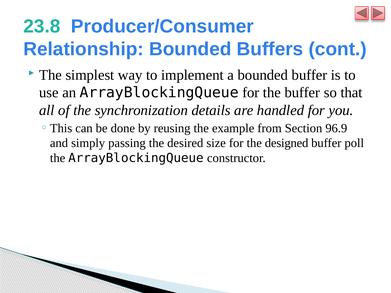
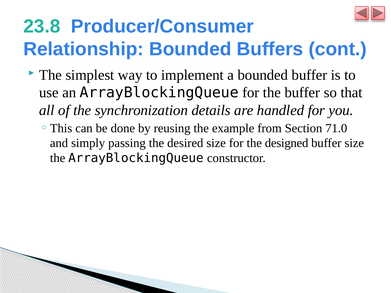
96.9: 96.9 -> 71.0
buffer poll: poll -> size
